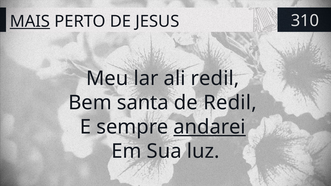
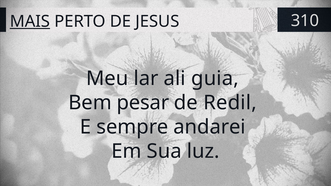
ali redil: redil -> guia
santa: santa -> pesar
andarei underline: present -> none
